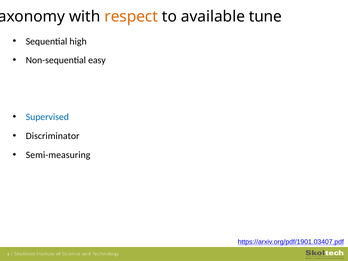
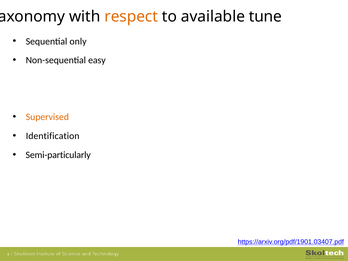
high: high -> only
Supervised colour: blue -> orange
Discriminator: Discriminator -> Identification
Semi-measuring: Semi-measuring -> Semi-particularly
